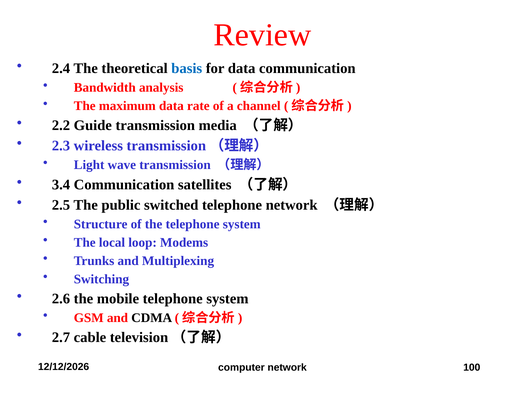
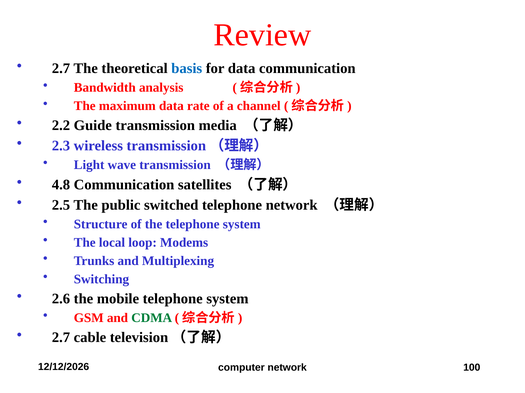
2.4 at (61, 69): 2.4 -> 2.7
3.4: 3.4 -> 4.8
CDMA colour: black -> green
